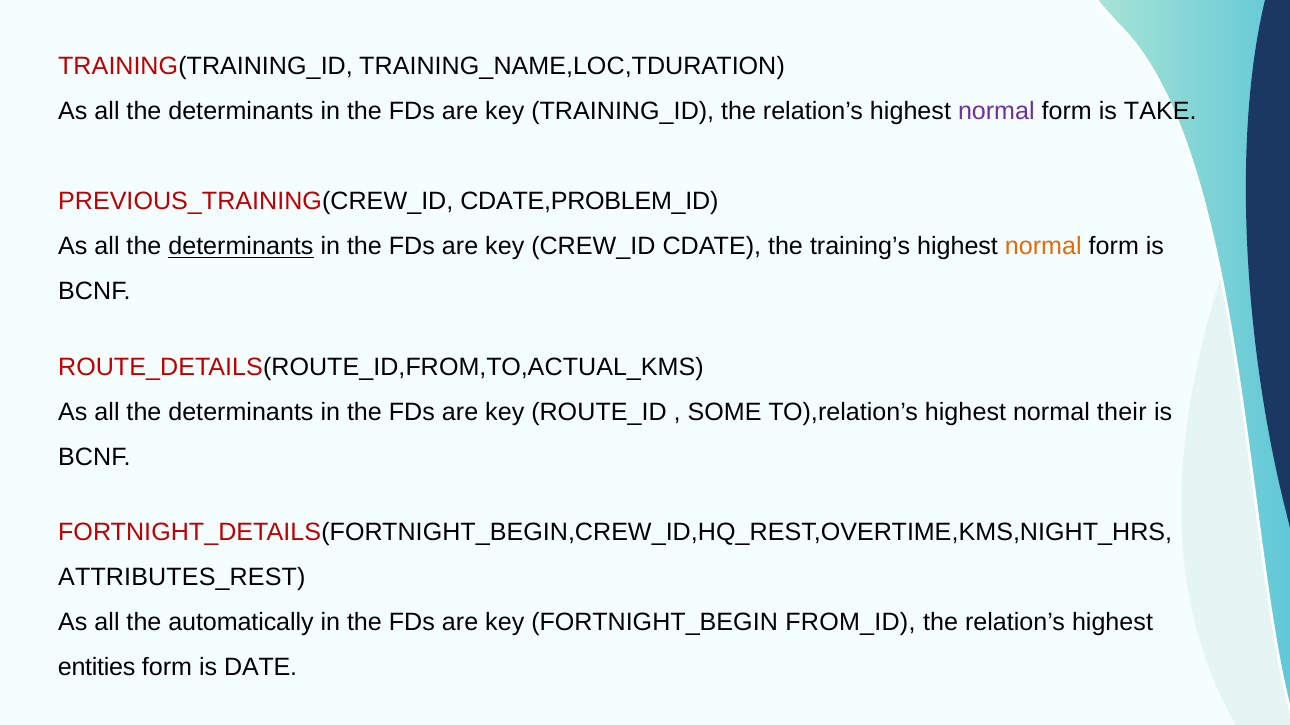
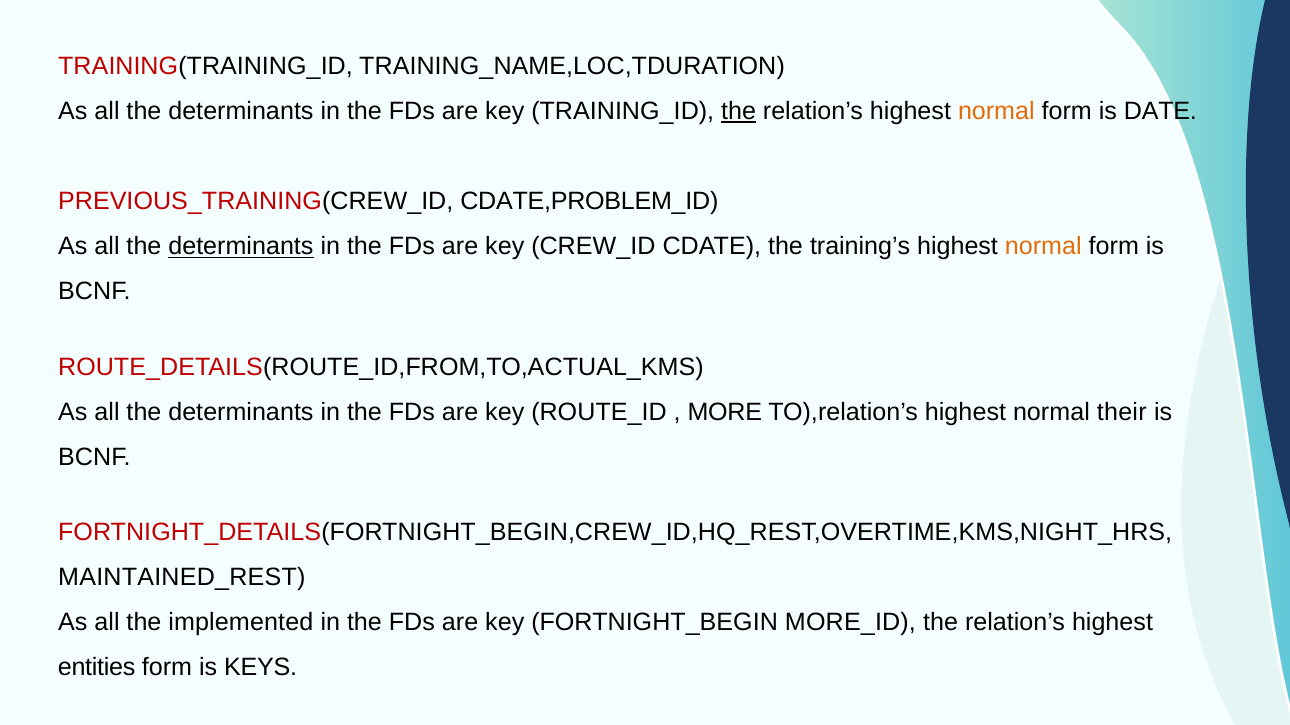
the at (739, 111) underline: none -> present
normal at (996, 111) colour: purple -> orange
TAKE: TAKE -> DATE
SOME: SOME -> MORE
ATTRIBUTES_REST: ATTRIBUTES_REST -> MAINTAINED_REST
automatically: automatically -> implemented
FROM_ID: FROM_ID -> MORE_ID
DATE: DATE -> KEYS
